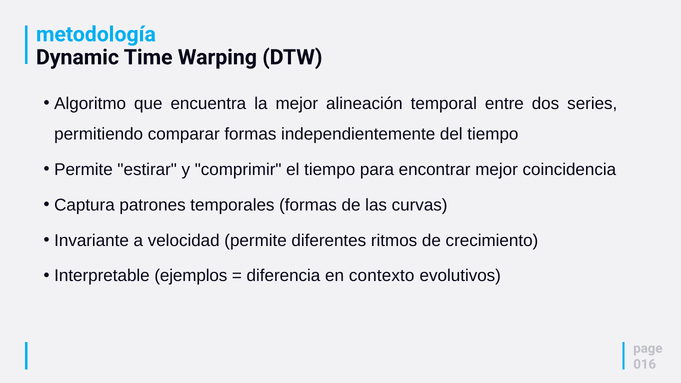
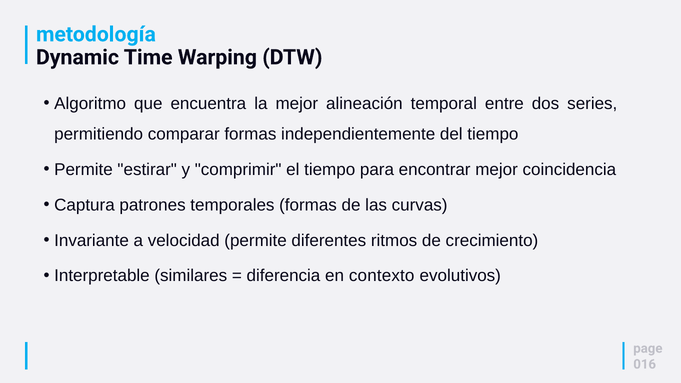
ejemplos: ejemplos -> similares
